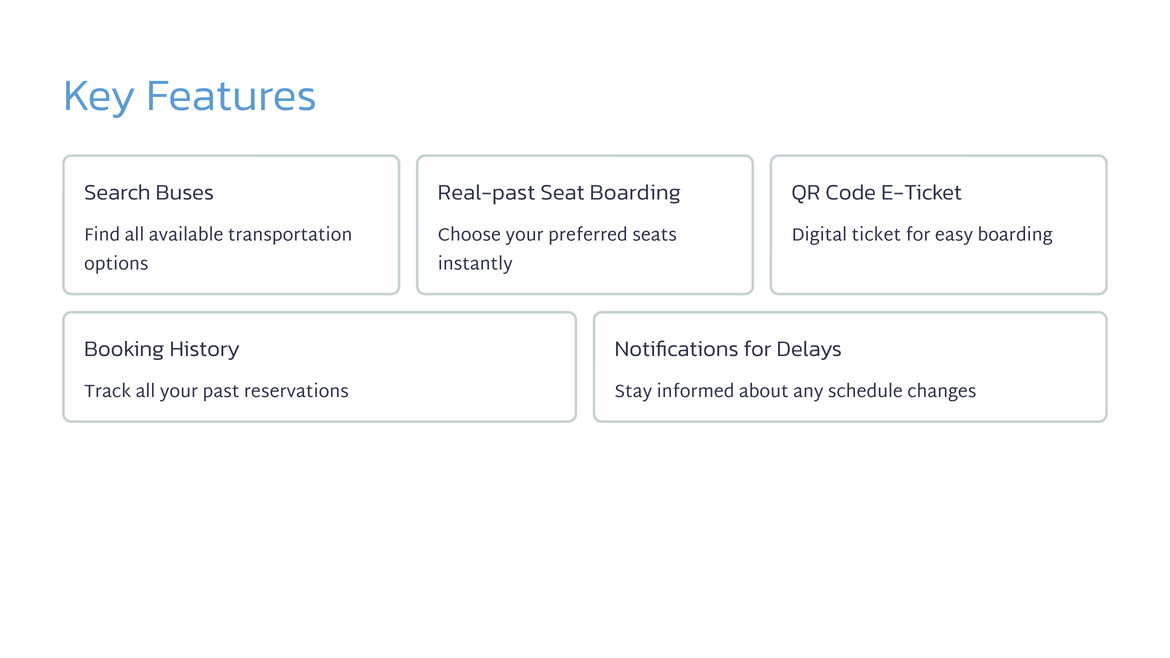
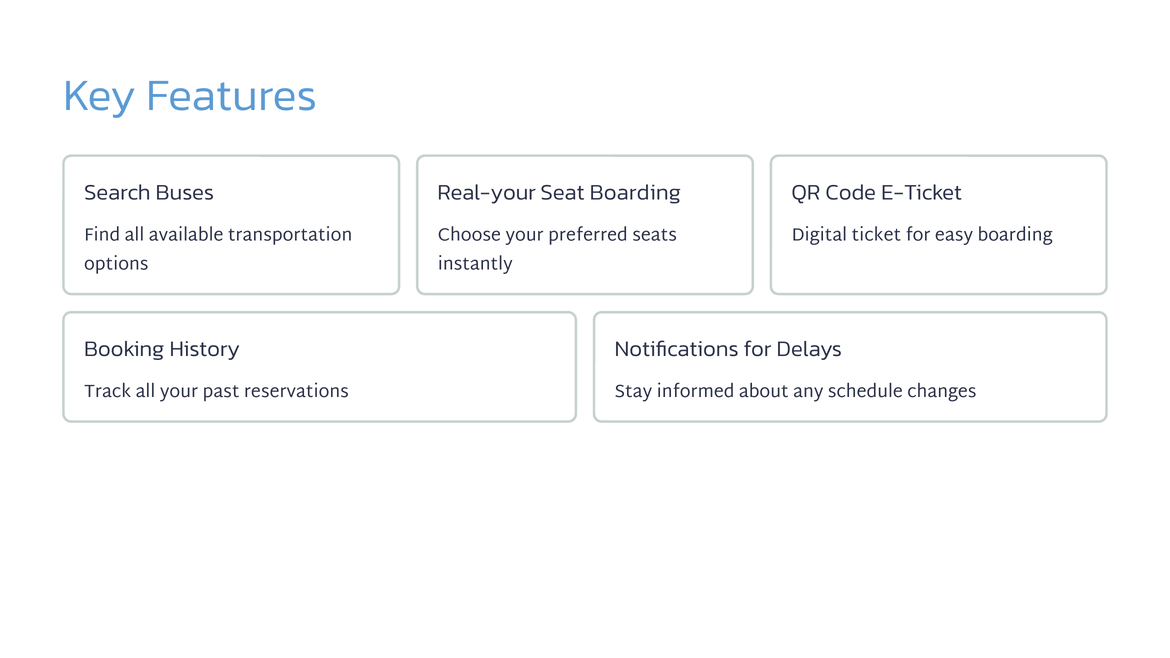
Real-past: Real-past -> Real-your
